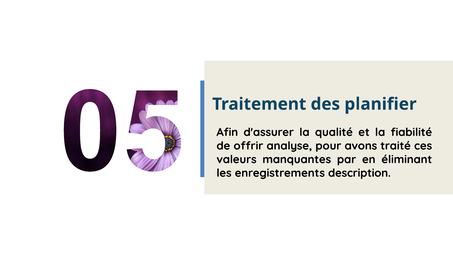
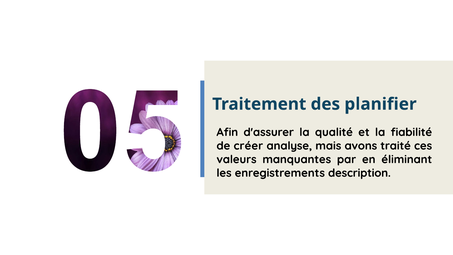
offrir: offrir -> créer
pour: pour -> mais
